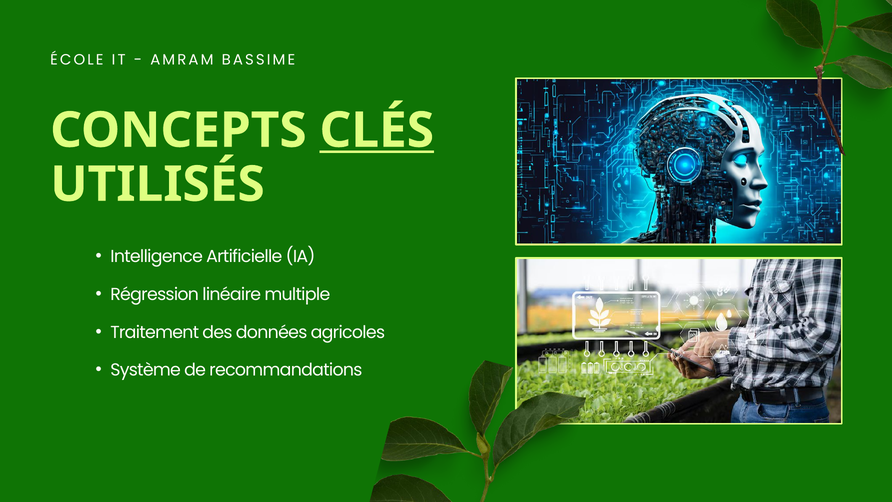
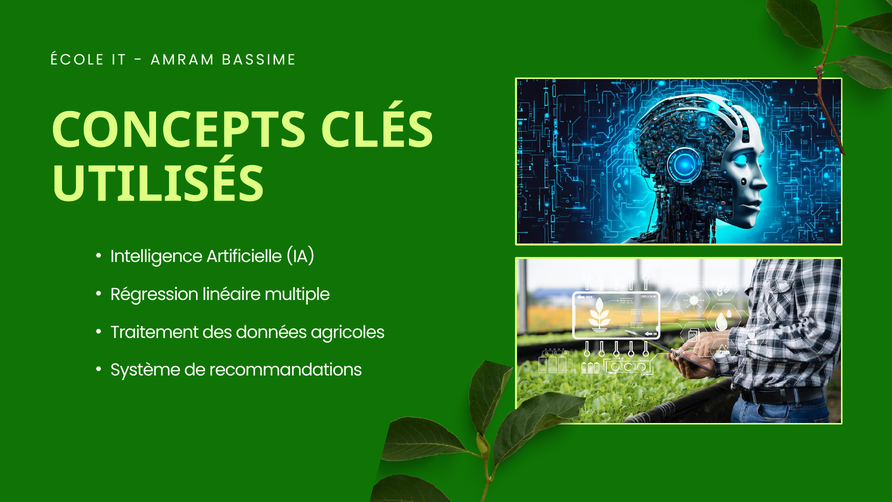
CLÉS underline: present -> none
